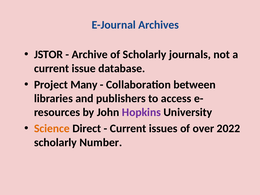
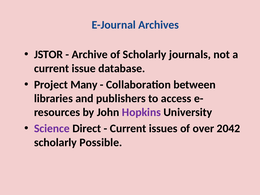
Science colour: orange -> purple
2022: 2022 -> 2042
Number: Number -> Possible
